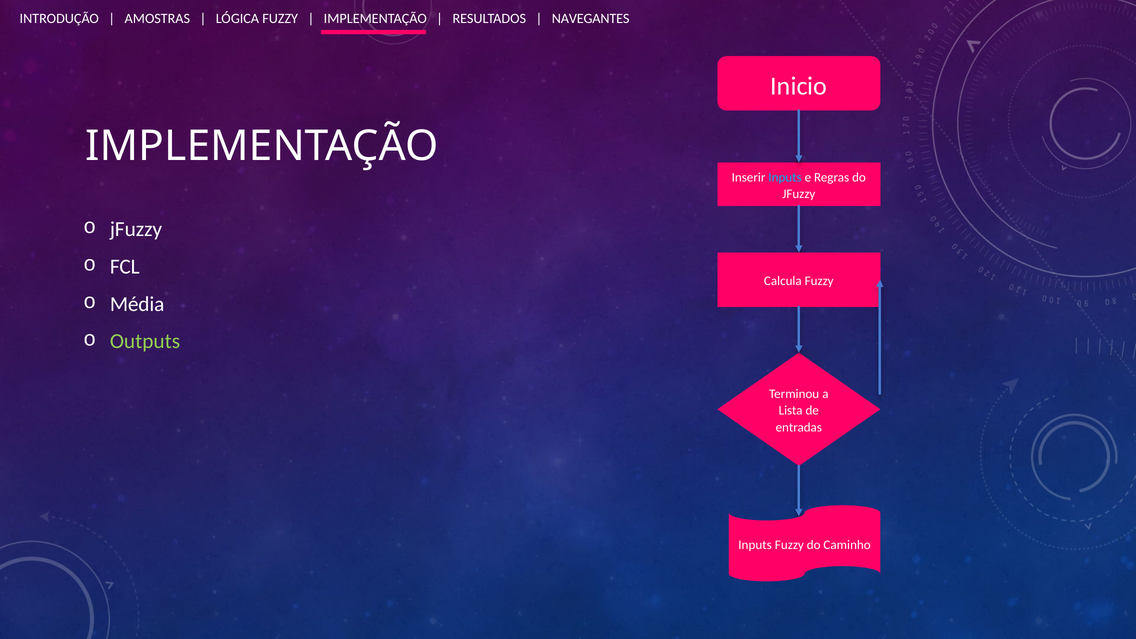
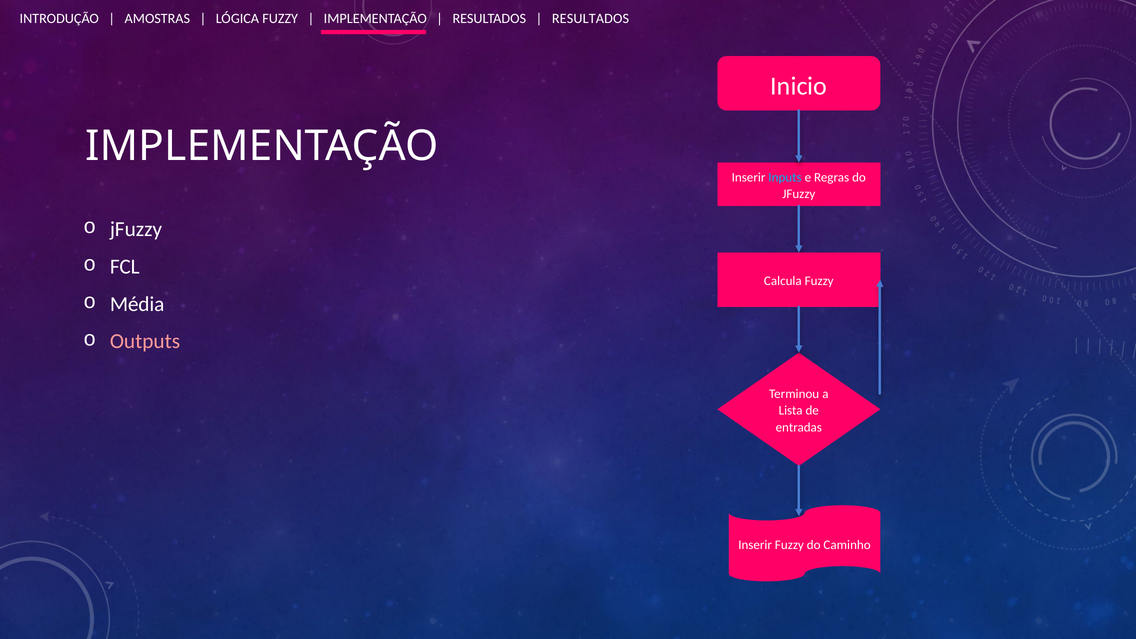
NAVEGANTES at (591, 19): NAVEGANTES -> RESULTADOS
Outputs colour: light green -> pink
Inputs at (755, 545): Inputs -> Inserir
